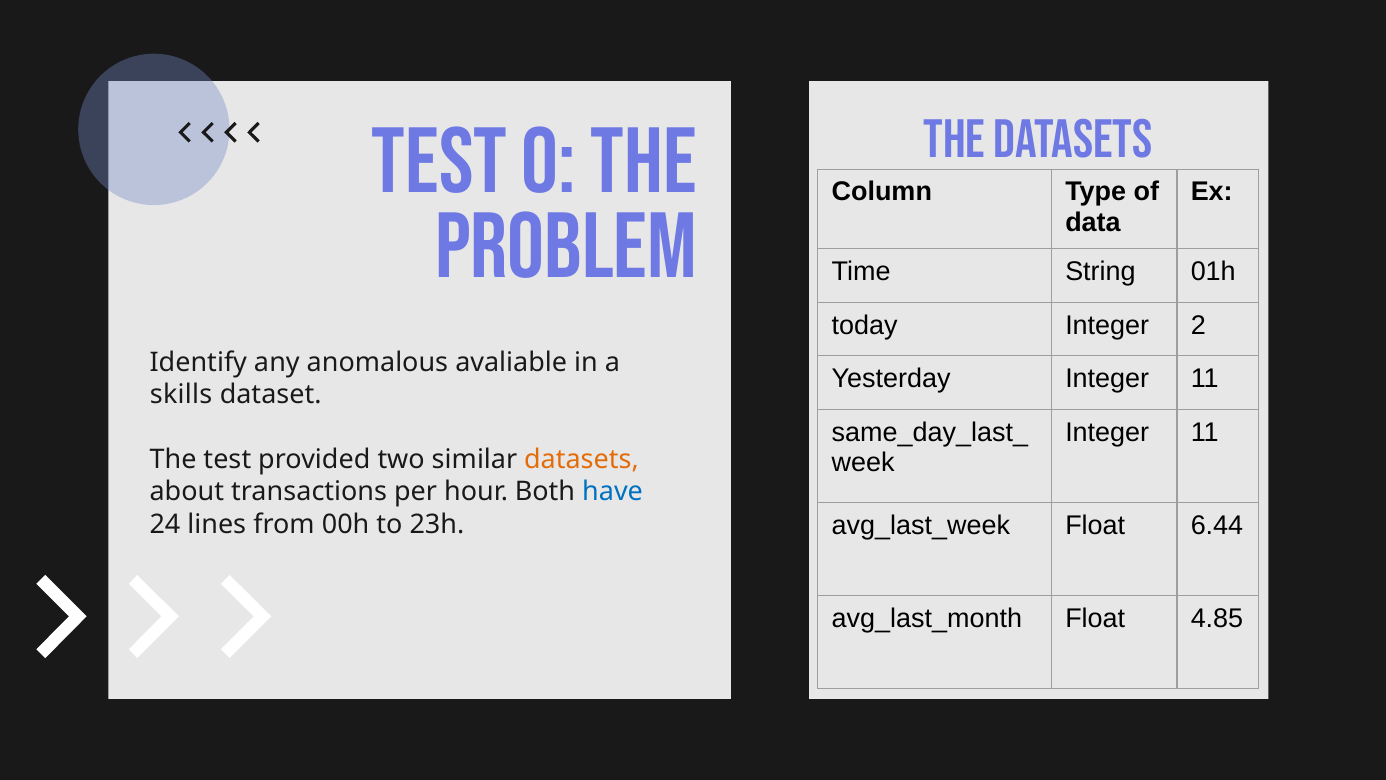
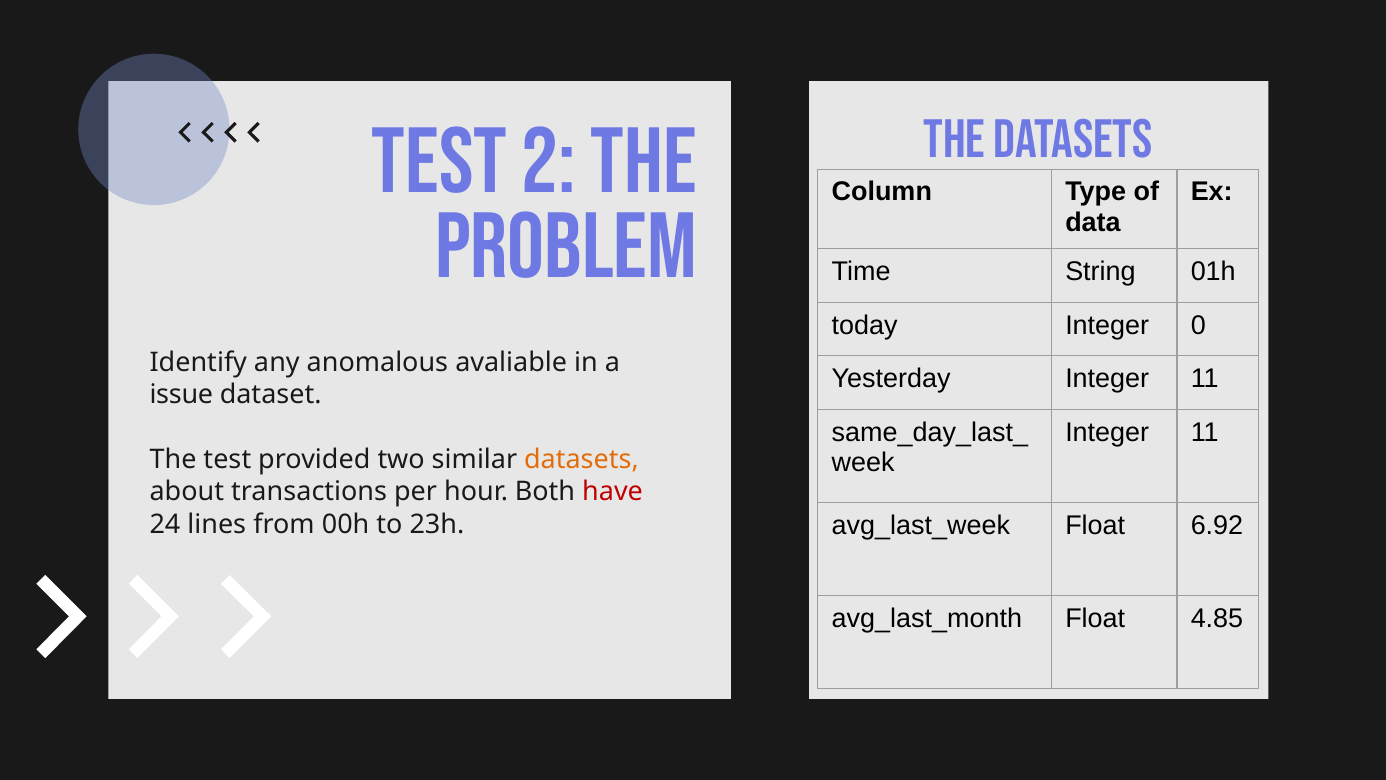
0: 0 -> 2
2: 2 -> 0
skills: skills -> issue
have colour: blue -> red
6.44: 6.44 -> 6.92
